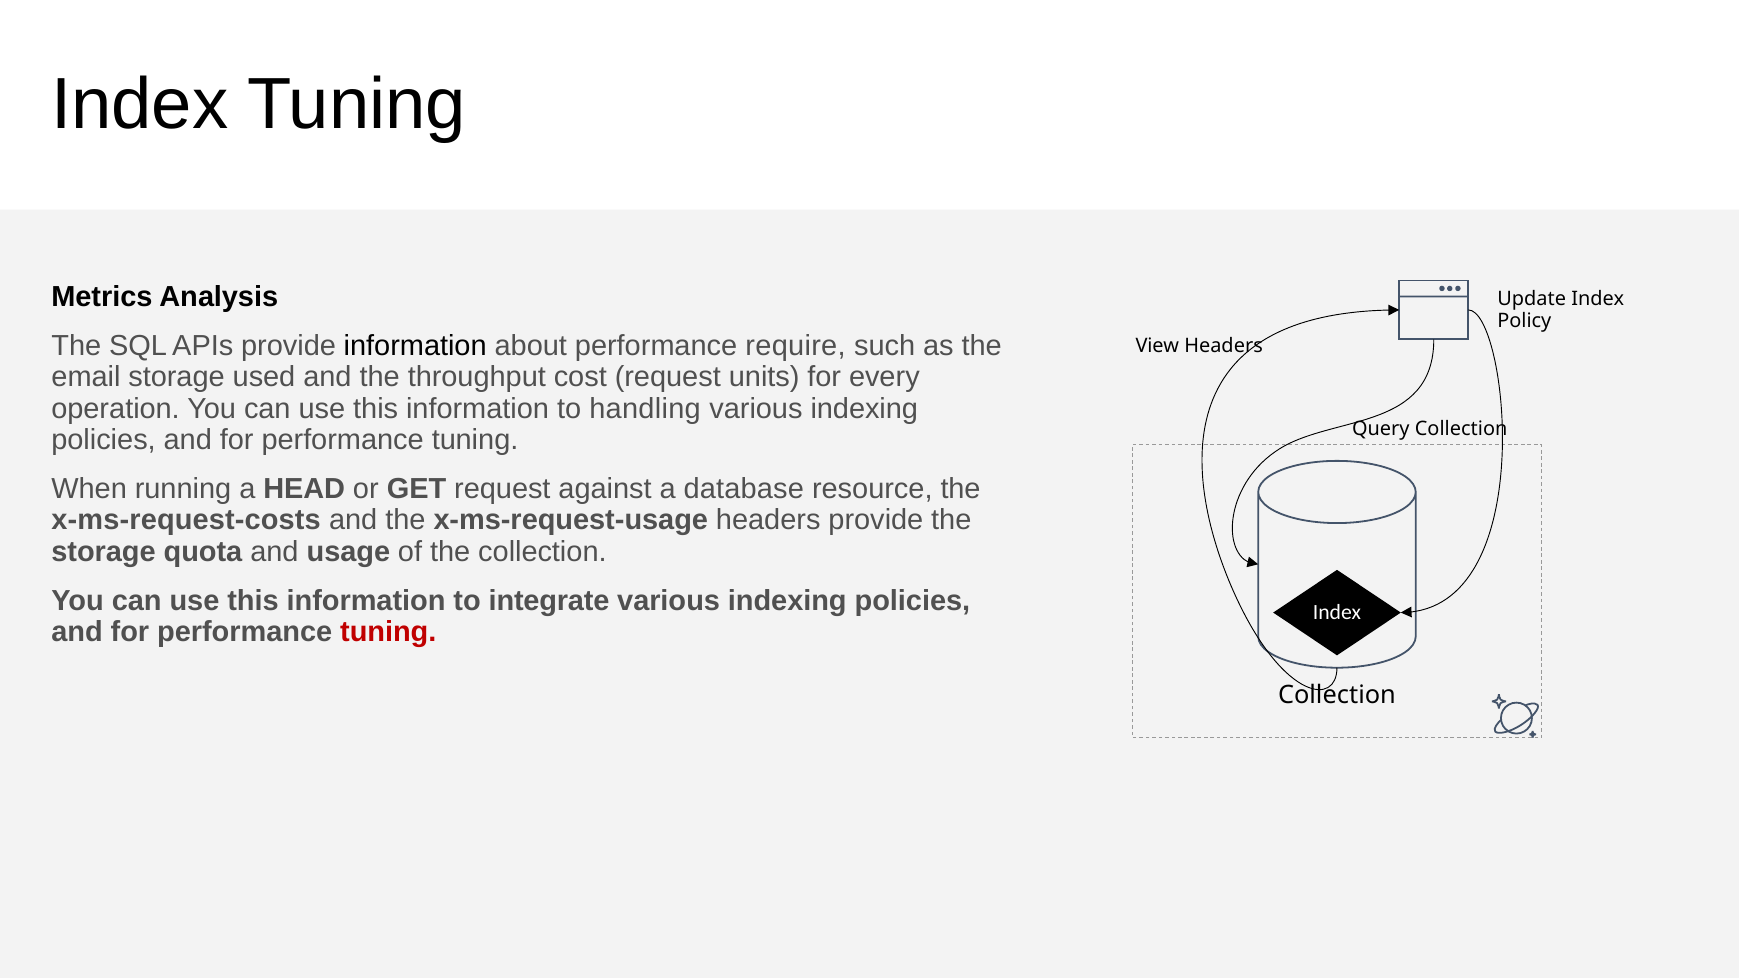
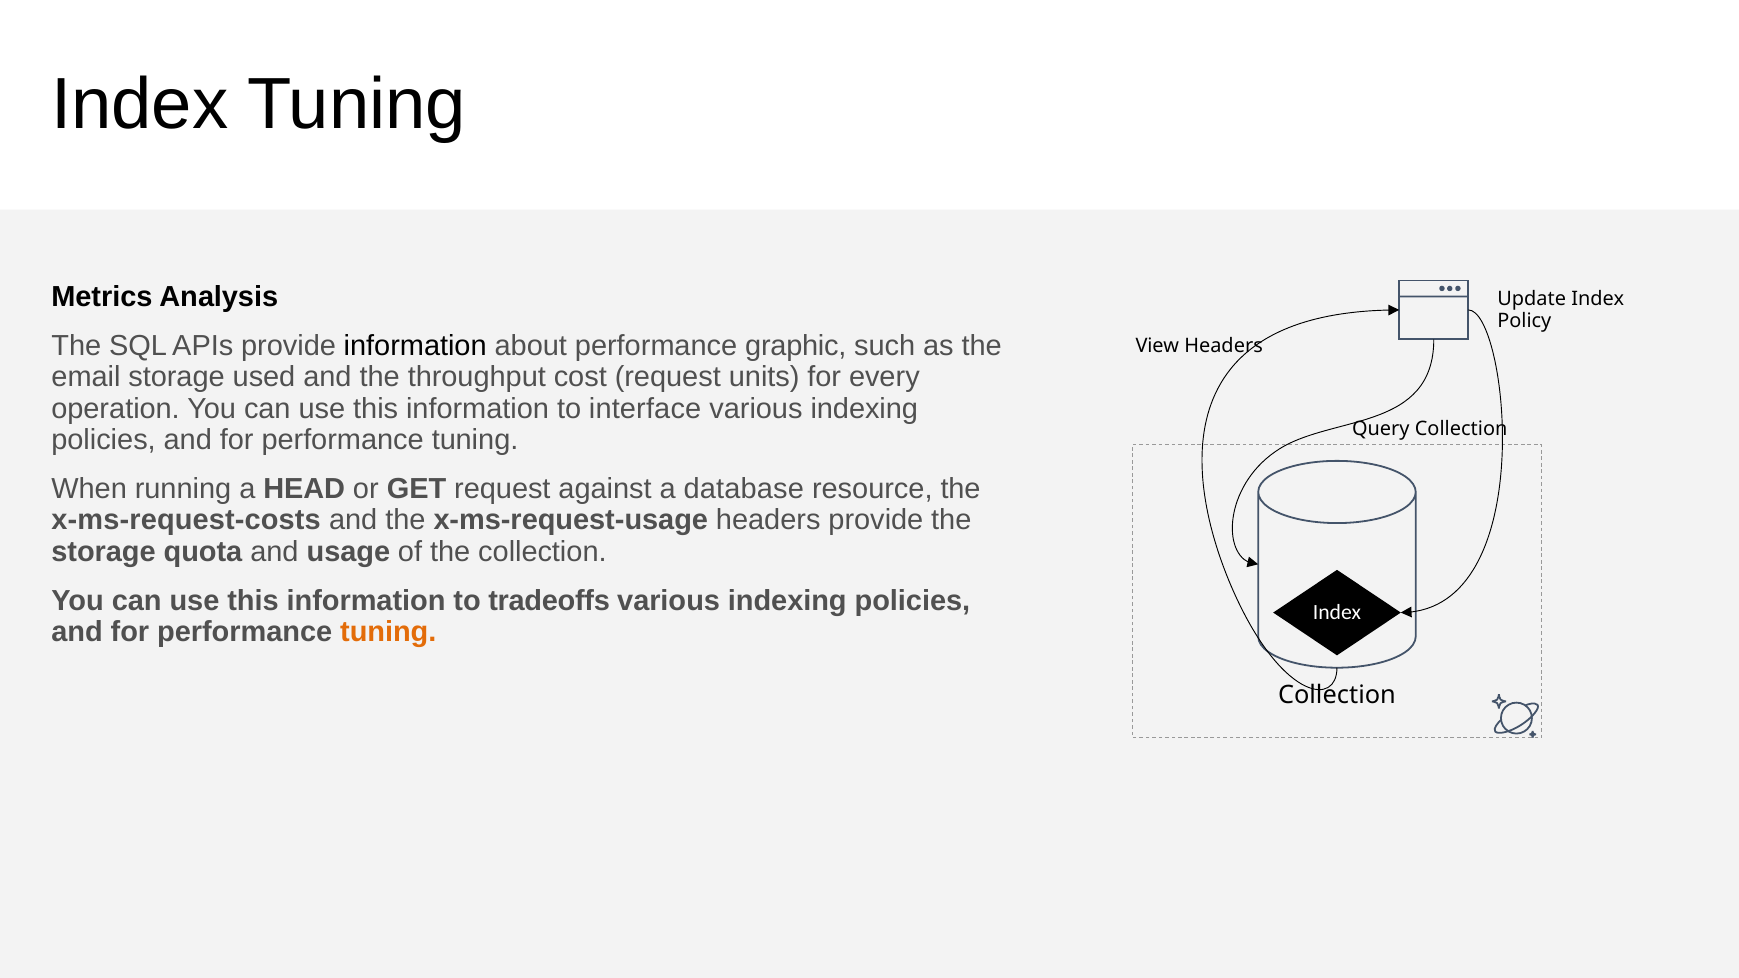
require: require -> graphic
handling: handling -> interface
integrate: integrate -> tradeoffs
tuning at (388, 632) colour: red -> orange
